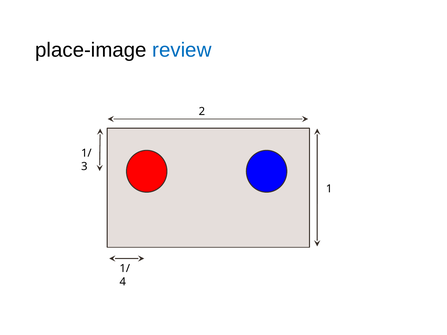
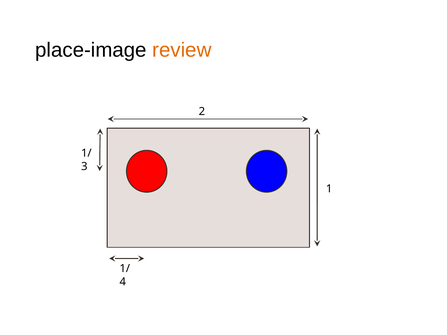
review colour: blue -> orange
